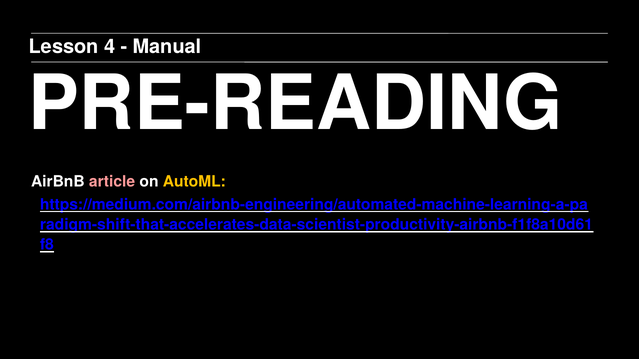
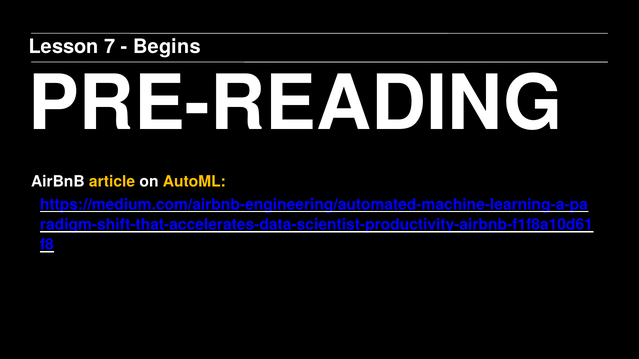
4: 4 -> 7
Manual: Manual -> Begins
article colour: pink -> yellow
